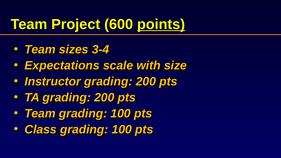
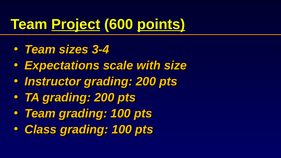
Project underline: none -> present
